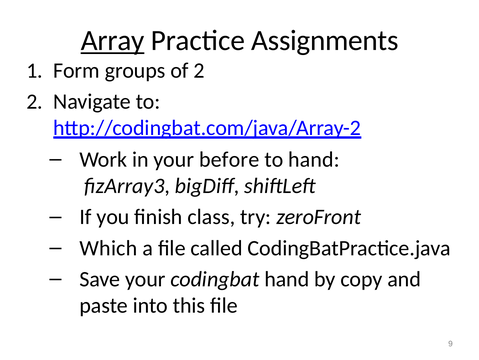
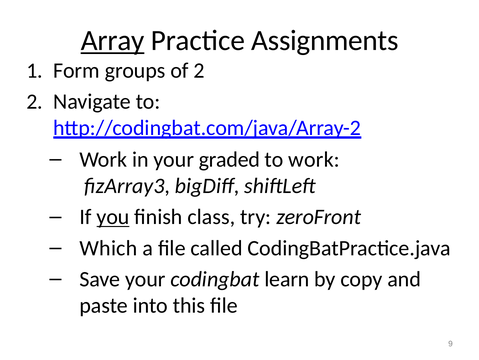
before: before -> graded
to hand: hand -> work
you underline: none -> present
codingbat hand: hand -> learn
